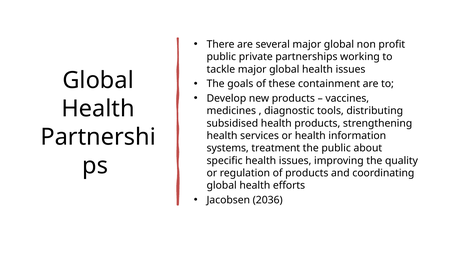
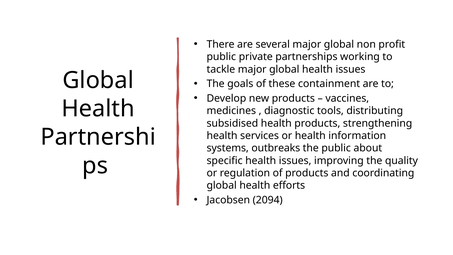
treatment: treatment -> outbreaks
2036: 2036 -> 2094
